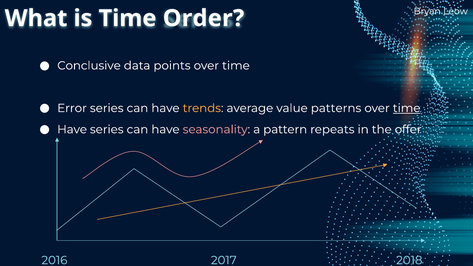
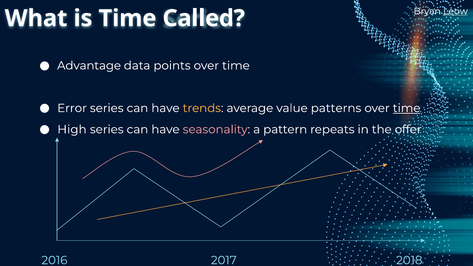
Leow underline: none -> present
Order: Order -> Called
Conclusive: Conclusive -> Advantage
Have at (72, 129): Have -> High
